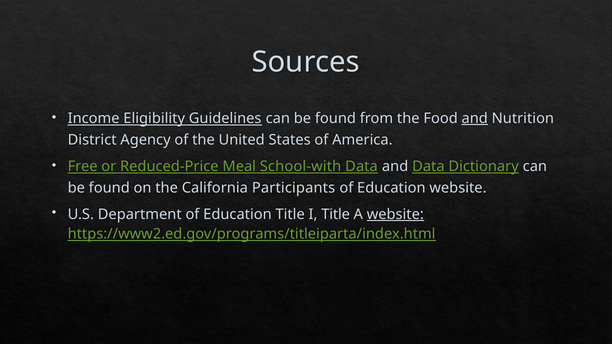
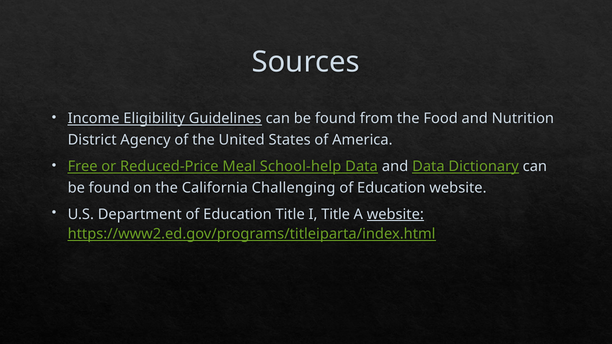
and at (475, 118) underline: present -> none
School-with: School-with -> School-help
Participants: Participants -> Challenging
